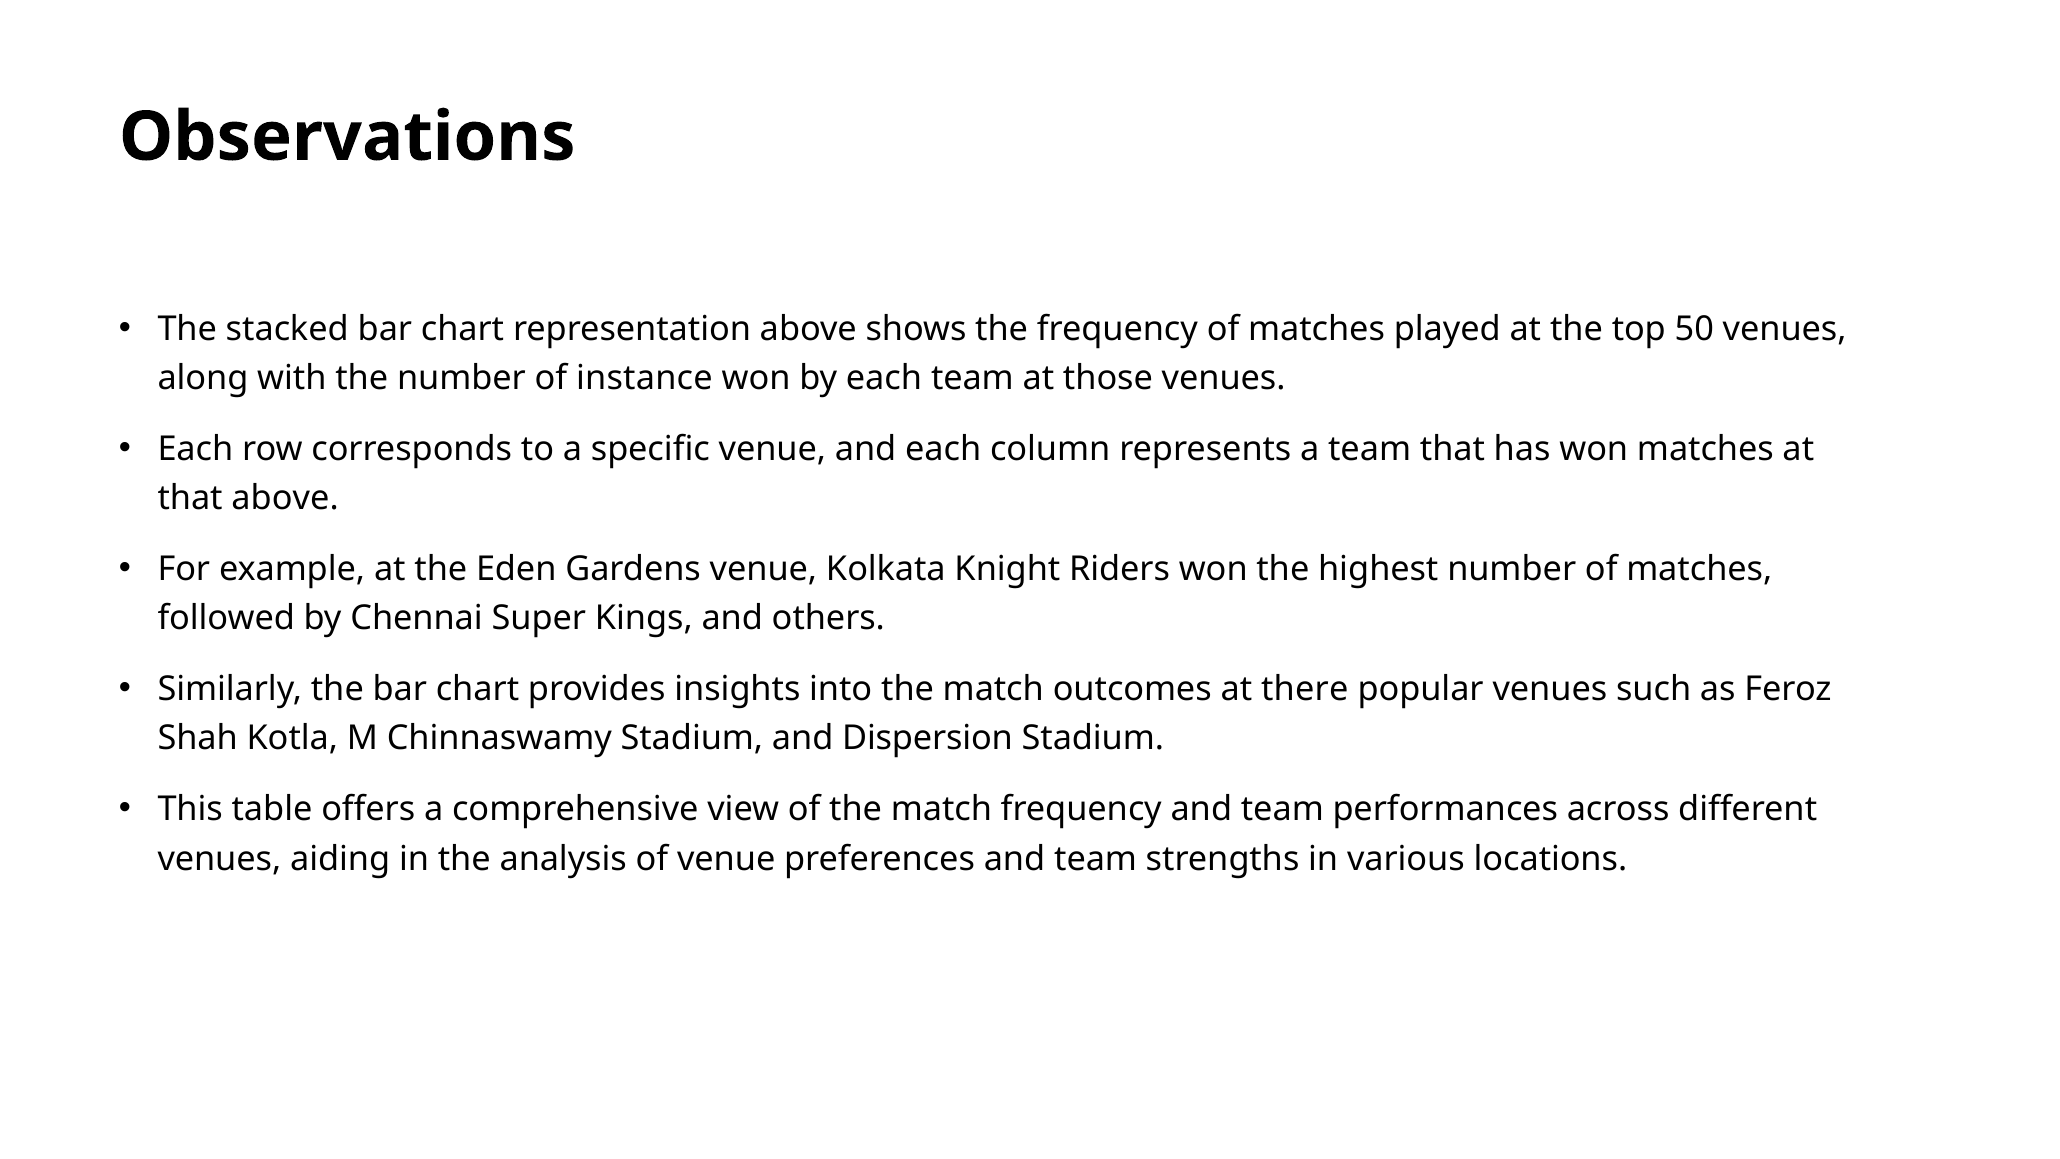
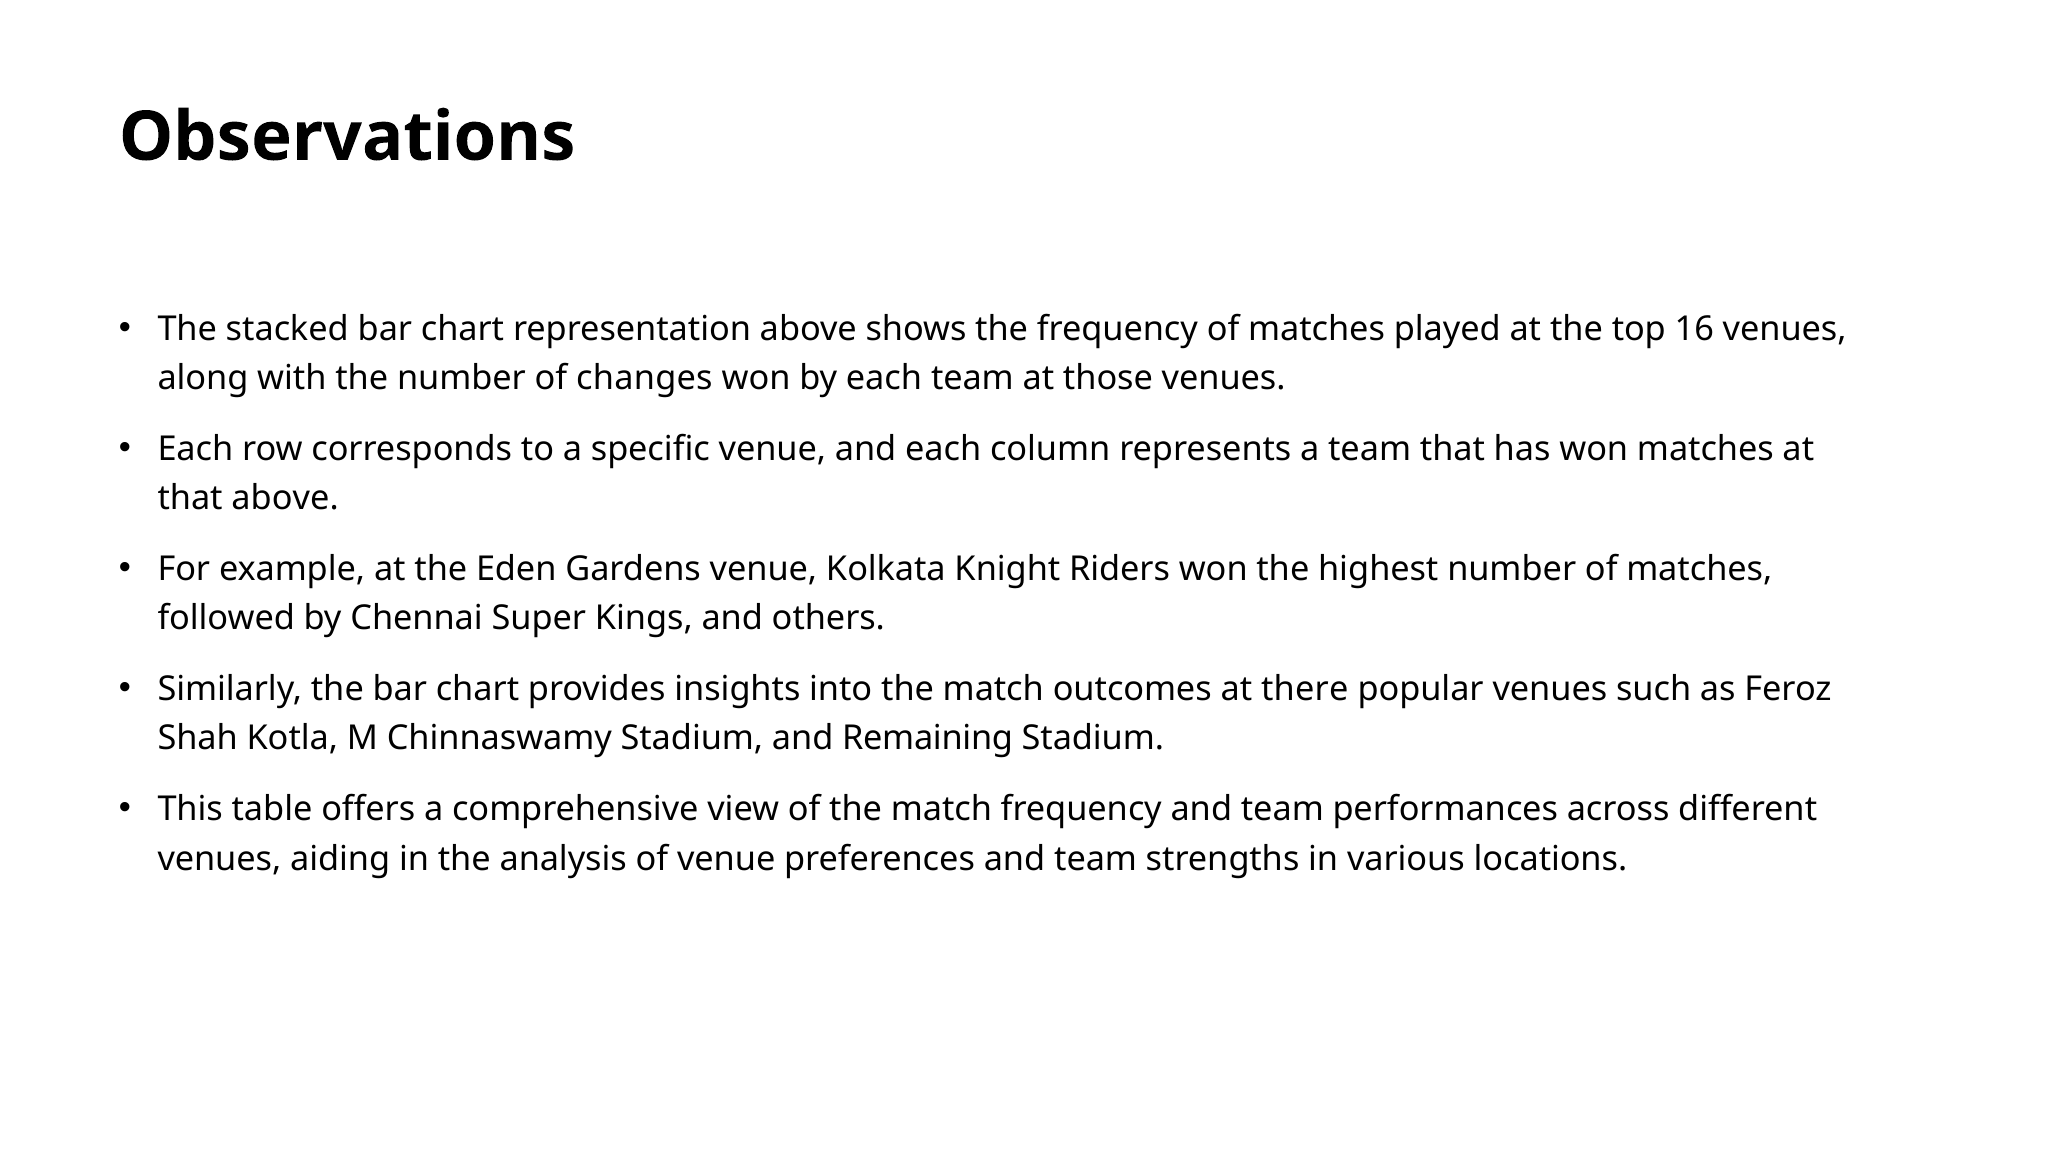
50: 50 -> 16
instance: instance -> changes
Dispersion: Dispersion -> Remaining
